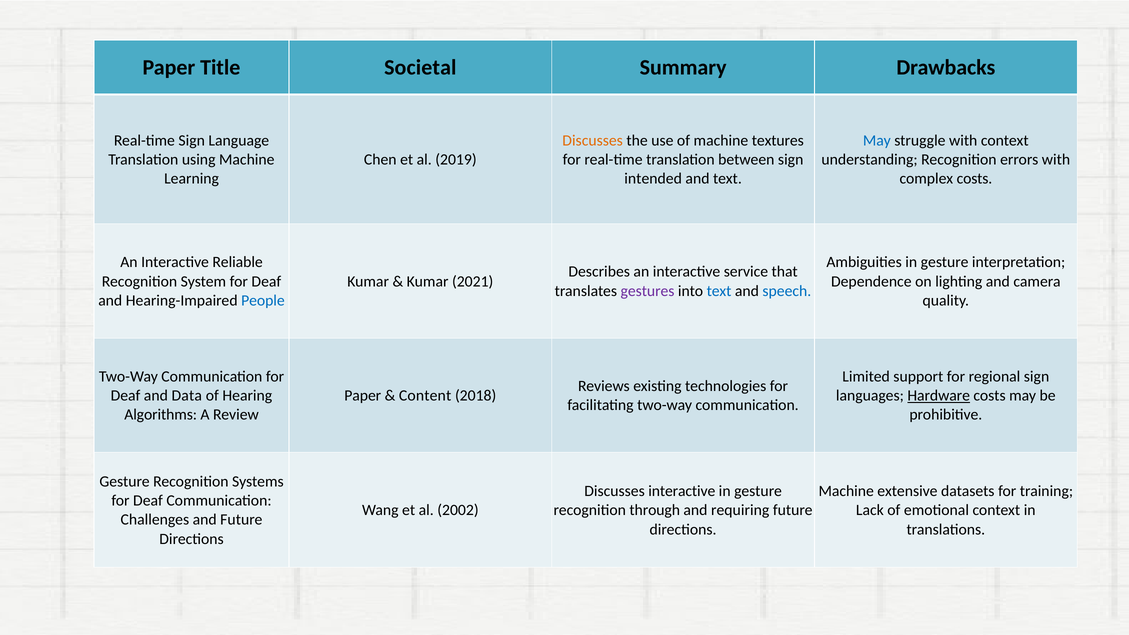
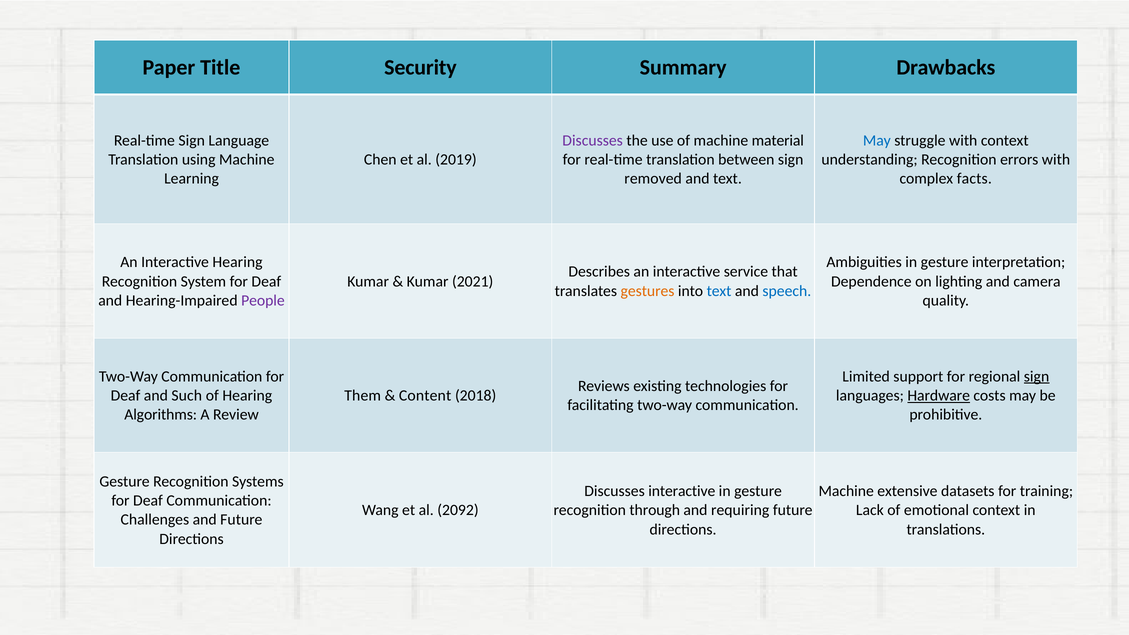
Societal: Societal -> Security
Discusses at (593, 140) colour: orange -> purple
textures: textures -> material
intended: intended -> removed
complex costs: costs -> facts
Interactive Reliable: Reliable -> Hearing
gestures colour: purple -> orange
People colour: blue -> purple
sign at (1037, 376) underline: none -> present
Data: Data -> Such
Paper at (363, 396): Paper -> Them
2002: 2002 -> 2092
